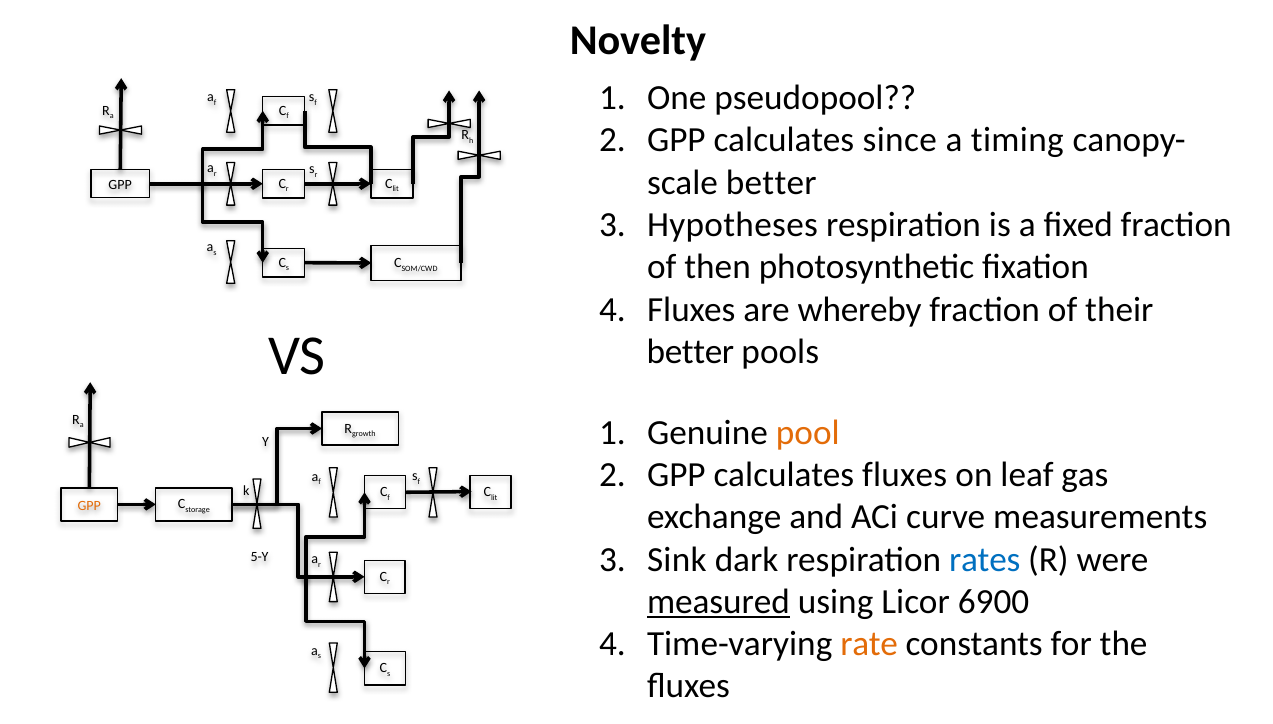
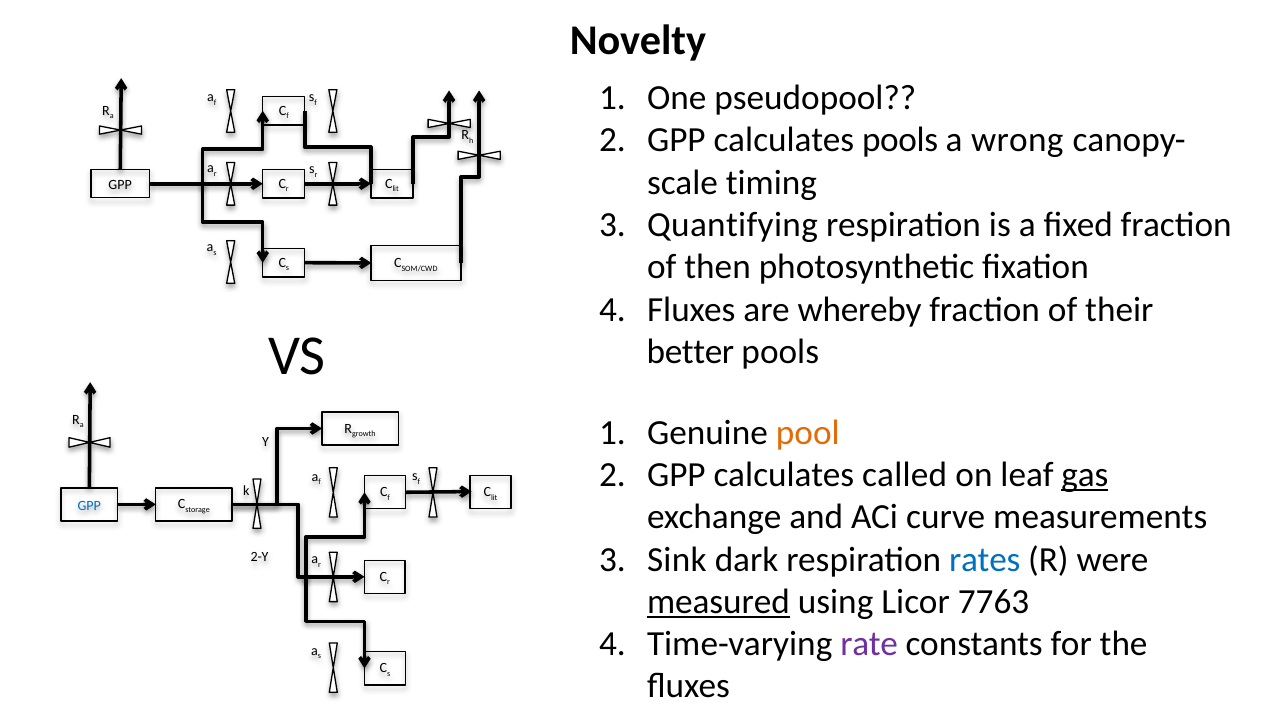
calculates since: since -> pools
timing: timing -> wrong
better at (771, 183): better -> timing
Hypotheses: Hypotheses -> Quantifying
calculates fluxes: fluxes -> called
gas underline: none -> present
GPP at (89, 505) colour: orange -> blue
5-Y: 5-Y -> 2-Y
6900: 6900 -> 7763
rate colour: orange -> purple
